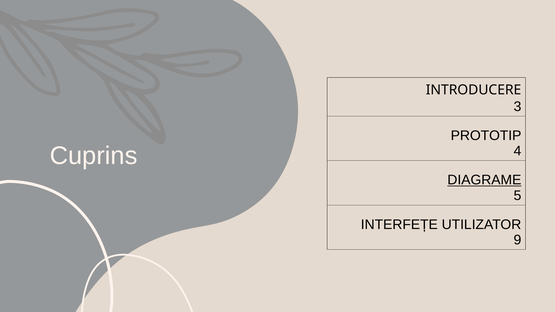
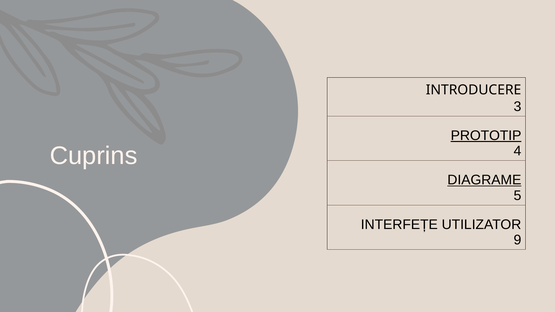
PROTOTIP underline: none -> present
